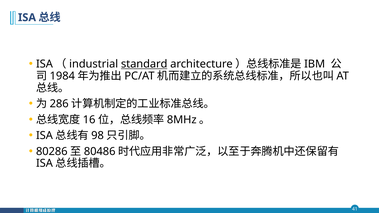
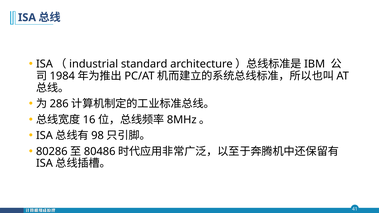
standard underline: present -> none
